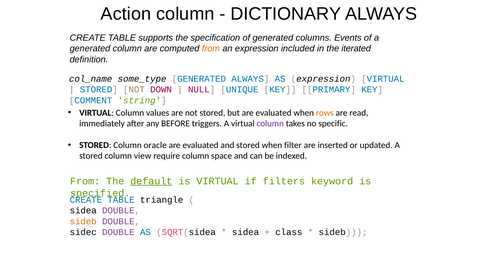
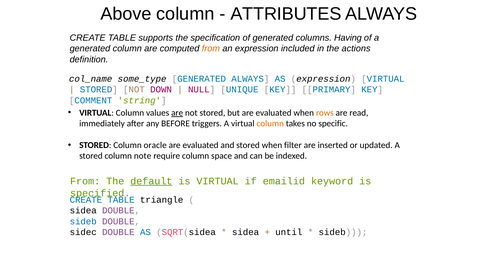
Action: Action -> Above
DICTIONARY: DICTIONARY -> ATTRIBUTES
Events: Events -> Having
iterated: iterated -> actions
are at (177, 113) underline: none -> present
column at (270, 124) colour: purple -> orange
view: view -> note
filters: filters -> emailid
sideb at (83, 222) colour: orange -> blue
class: class -> until
